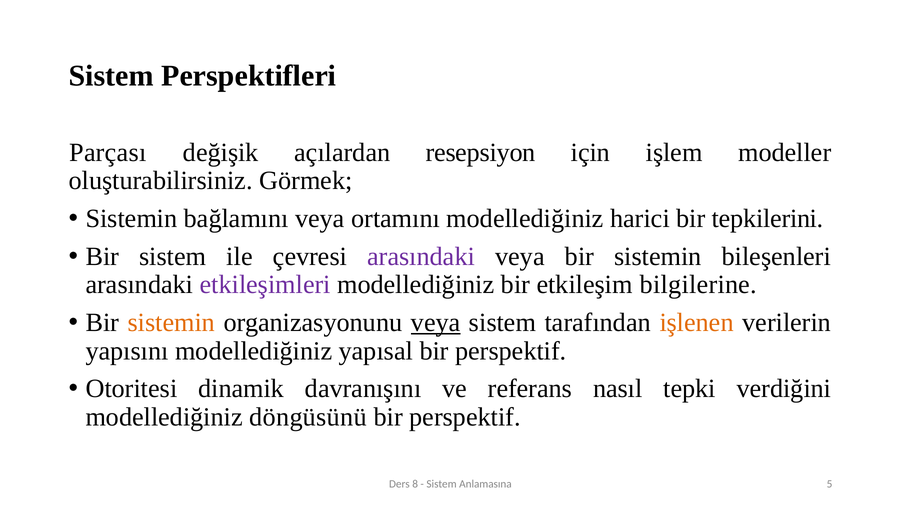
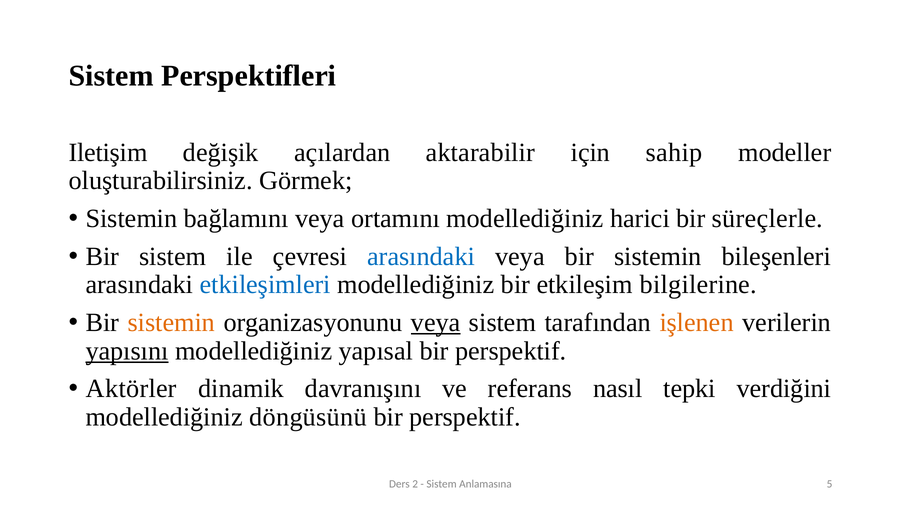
Parçası: Parçası -> Iletişim
resepsiyon: resepsiyon -> aktarabilir
işlem: işlem -> sahip
tepkilerini: tepkilerini -> süreçlerle
arasındaki at (421, 256) colour: purple -> blue
etkileşimleri colour: purple -> blue
yapısını underline: none -> present
Otoritesi: Otoritesi -> Aktörler
8: 8 -> 2
